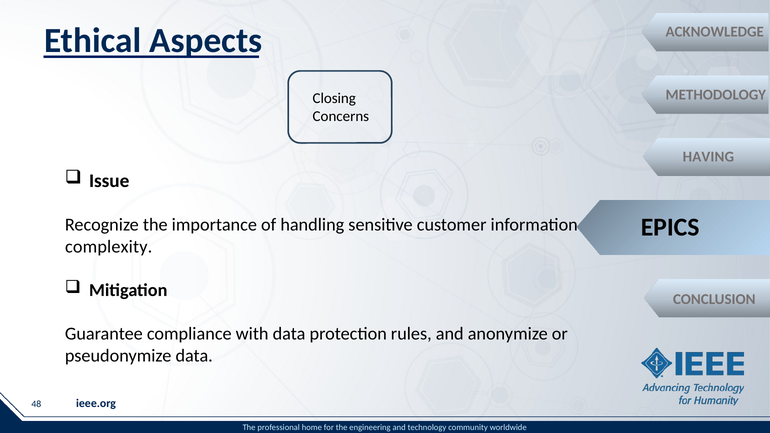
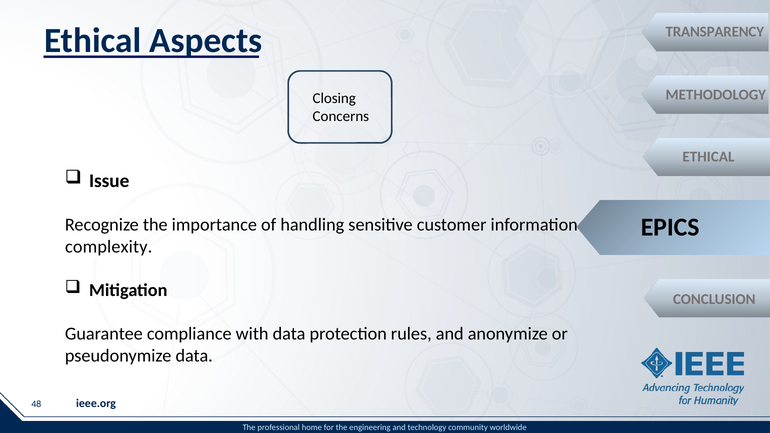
ACKNOWLEDGE: ACKNOWLEDGE -> TRANSPARENCY
HAVING at (708, 157): HAVING -> ETHICAL
